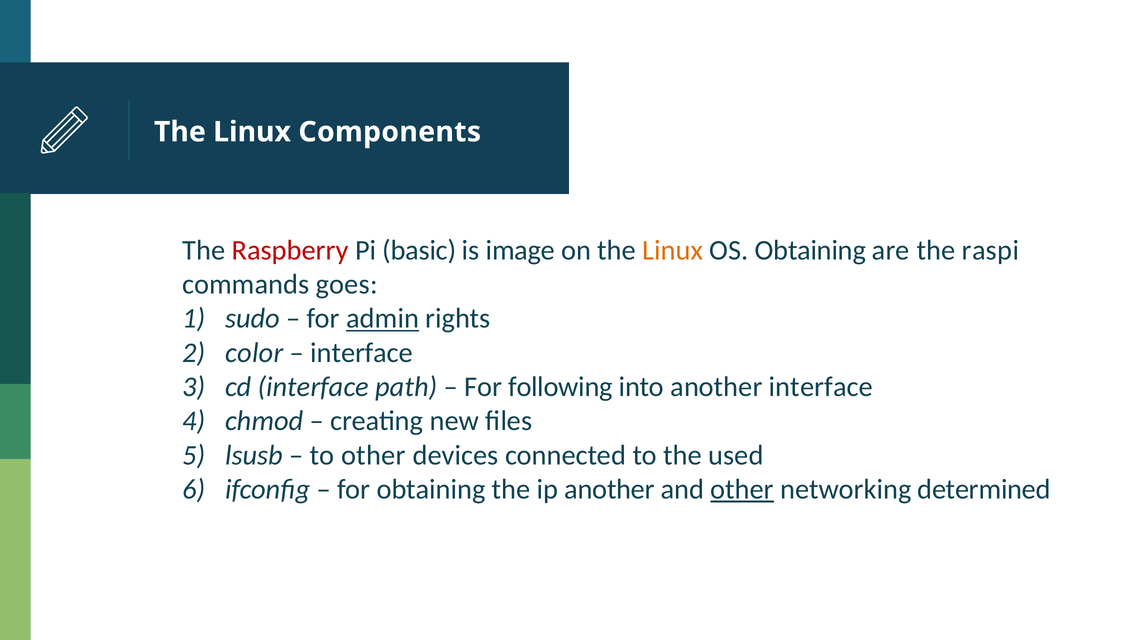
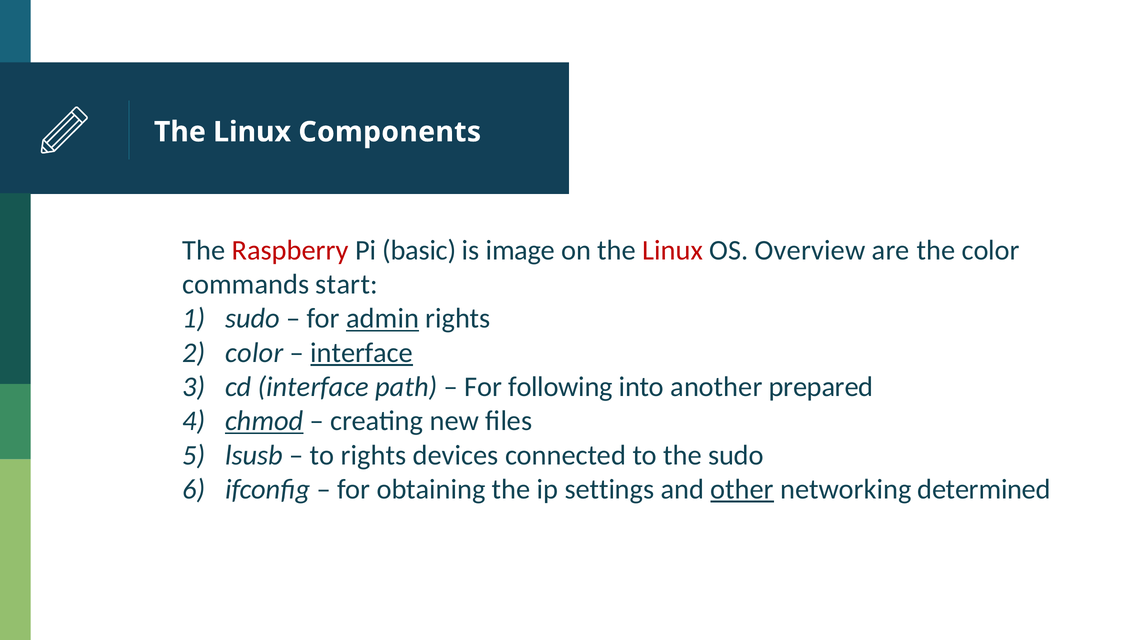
Linux at (673, 250) colour: orange -> red
OS Obtaining: Obtaining -> Overview
the raspi: raspi -> color
goes: goes -> start
interface at (362, 353) underline: none -> present
another interface: interface -> prepared
chmod underline: none -> present
to other: other -> rights
the used: used -> sudo
ip another: another -> settings
